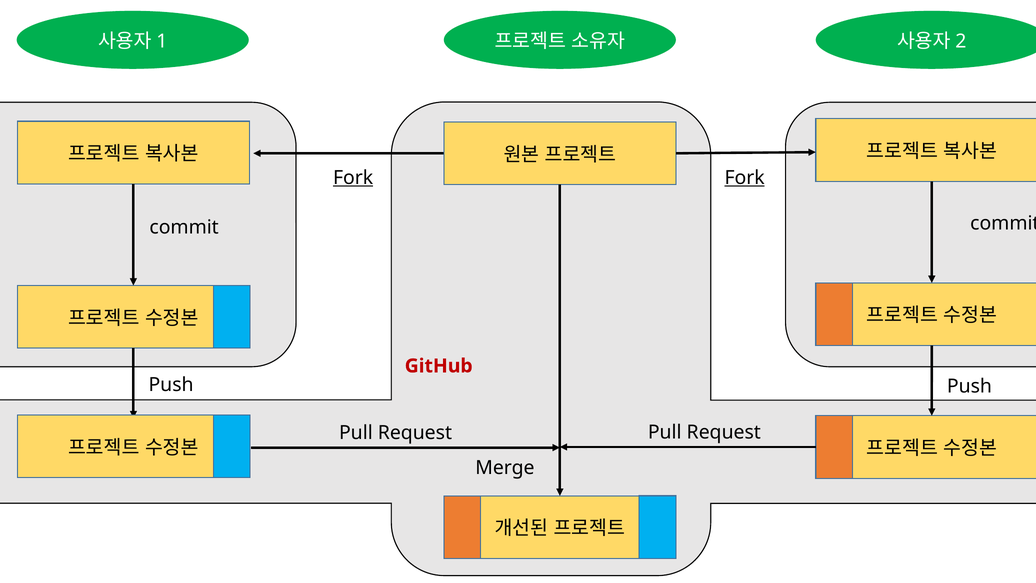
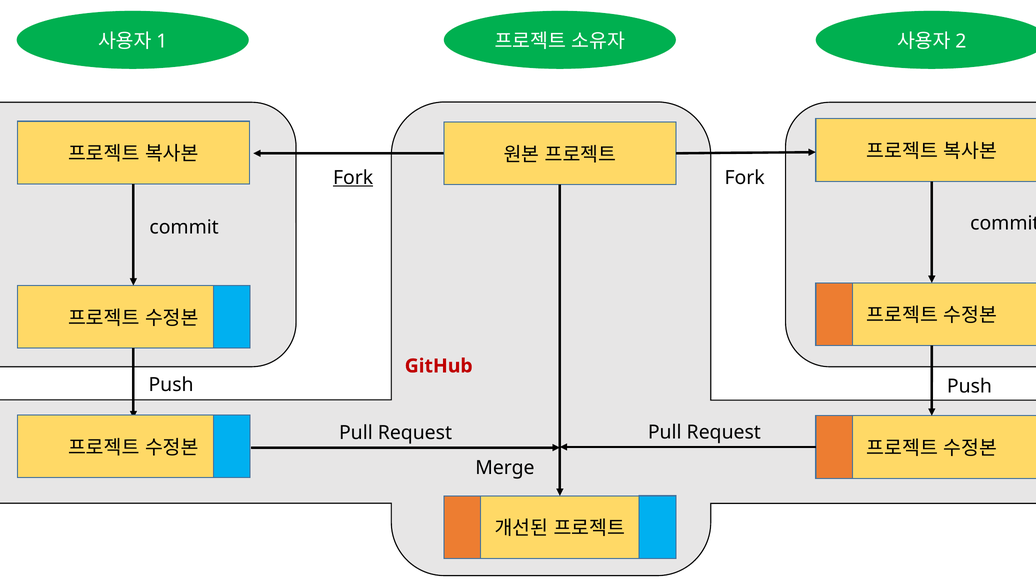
Fork at (745, 178) underline: present -> none
